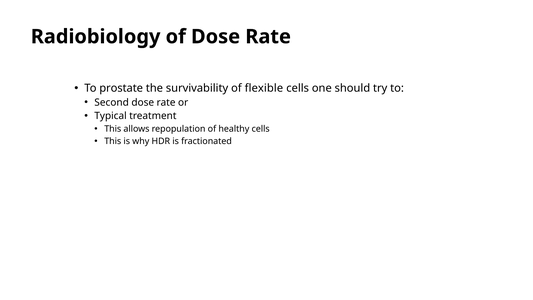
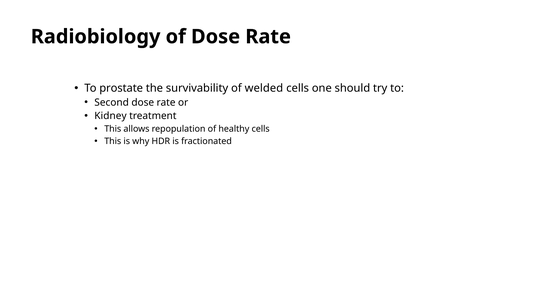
flexible: flexible -> welded
Typical: Typical -> Kidney
